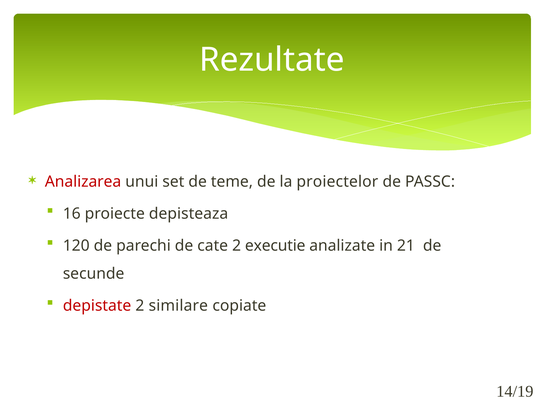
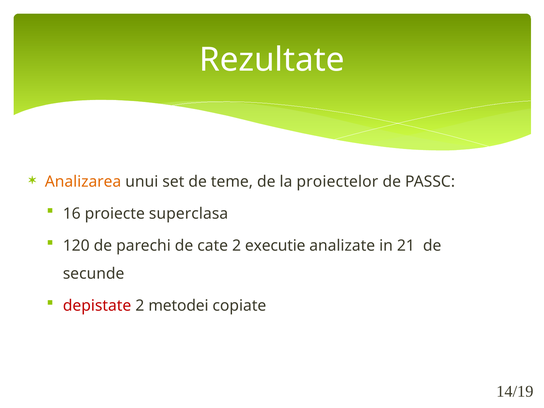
Analizarea colour: red -> orange
depisteaza: depisteaza -> superclasa
similare: similare -> metodei
